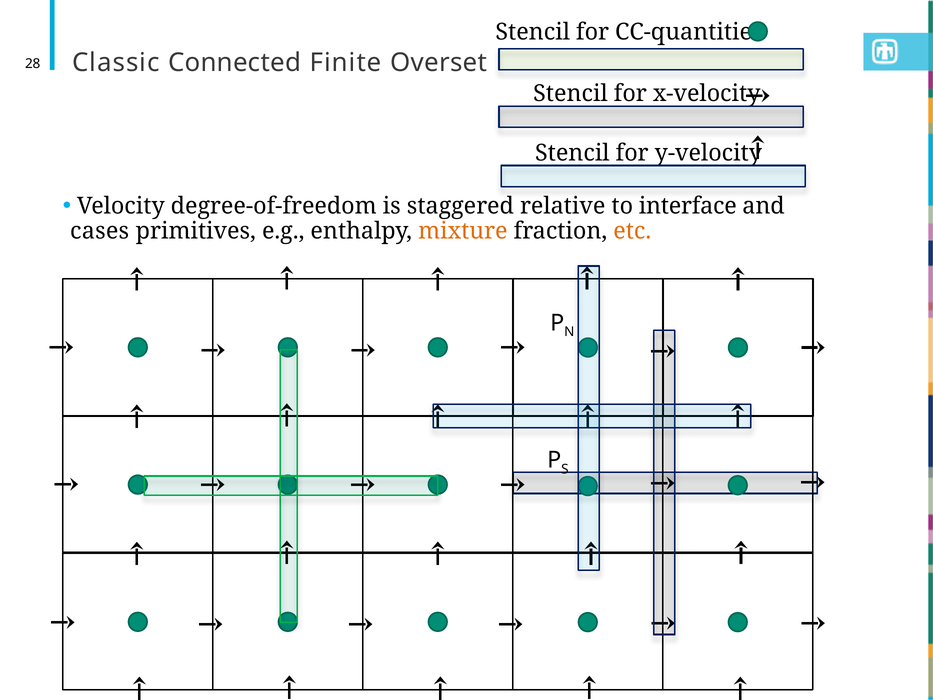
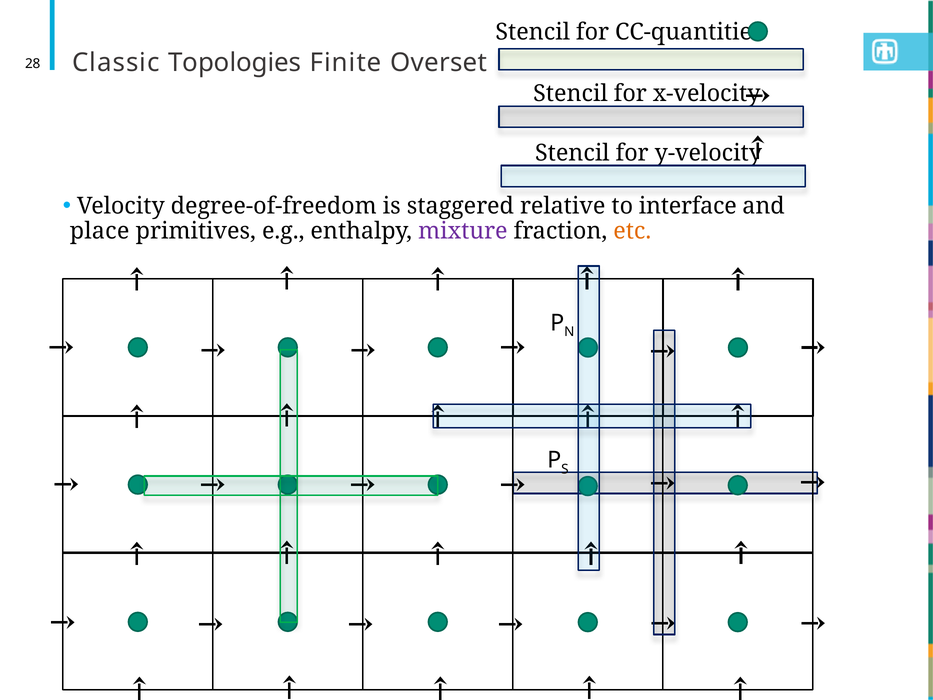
Connected: Connected -> Topologies
cases: cases -> place
mixture colour: orange -> purple
